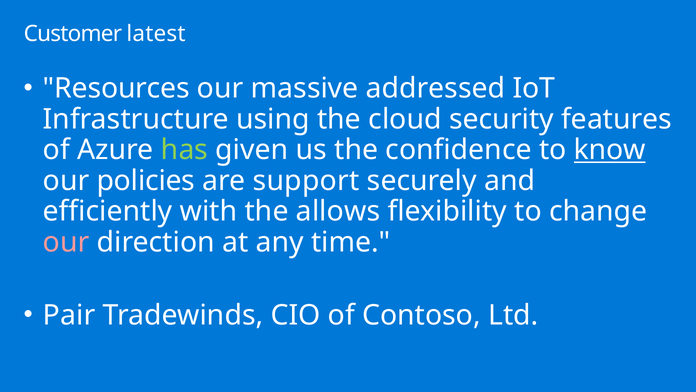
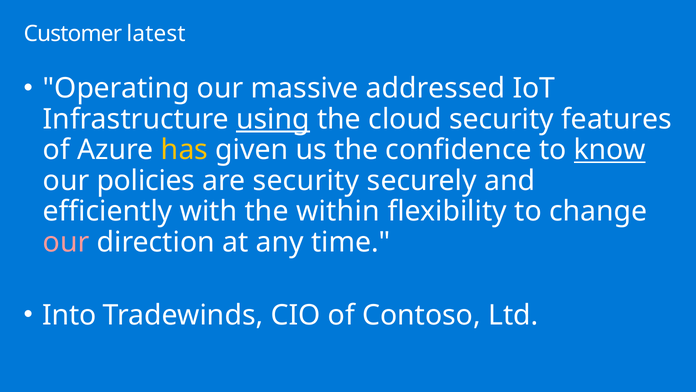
Resources: Resources -> Operating
using underline: none -> present
has colour: light green -> yellow
are support: support -> security
allows: allows -> within
Pair: Pair -> Into
